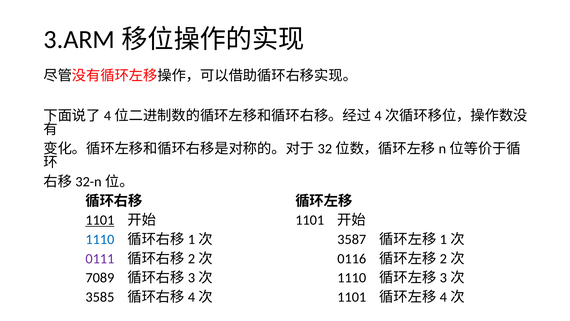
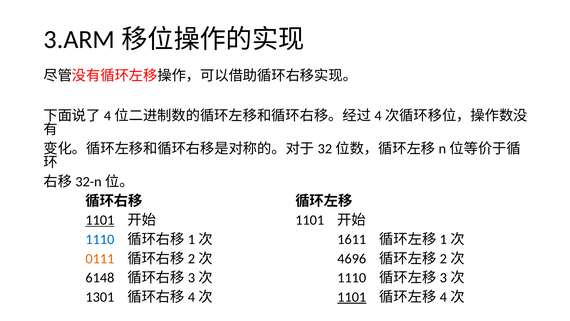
3587: 3587 -> 1611
0111 colour: purple -> orange
0116: 0116 -> 4696
7089: 7089 -> 6148
3585: 3585 -> 1301
1101 at (352, 297) underline: none -> present
